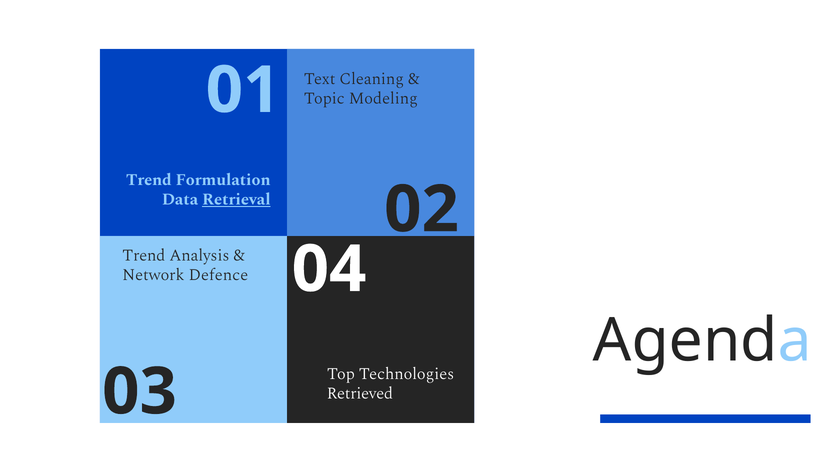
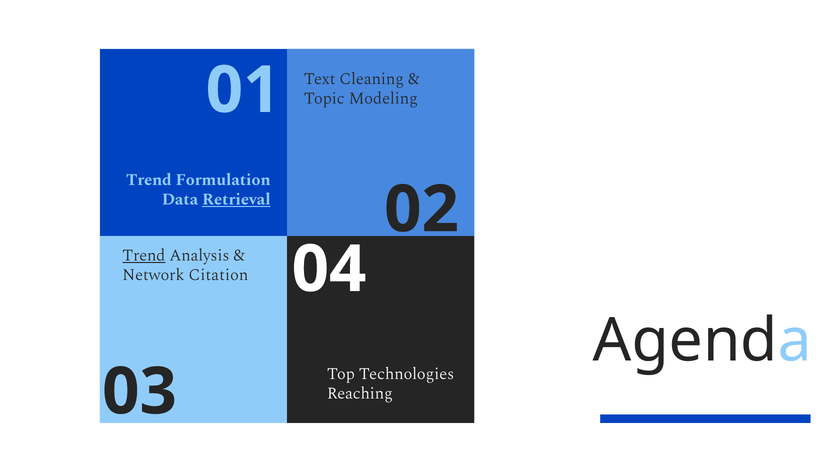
Trend at (144, 256) underline: none -> present
Defence: Defence -> Citation
Retrieved: Retrieved -> Reaching
